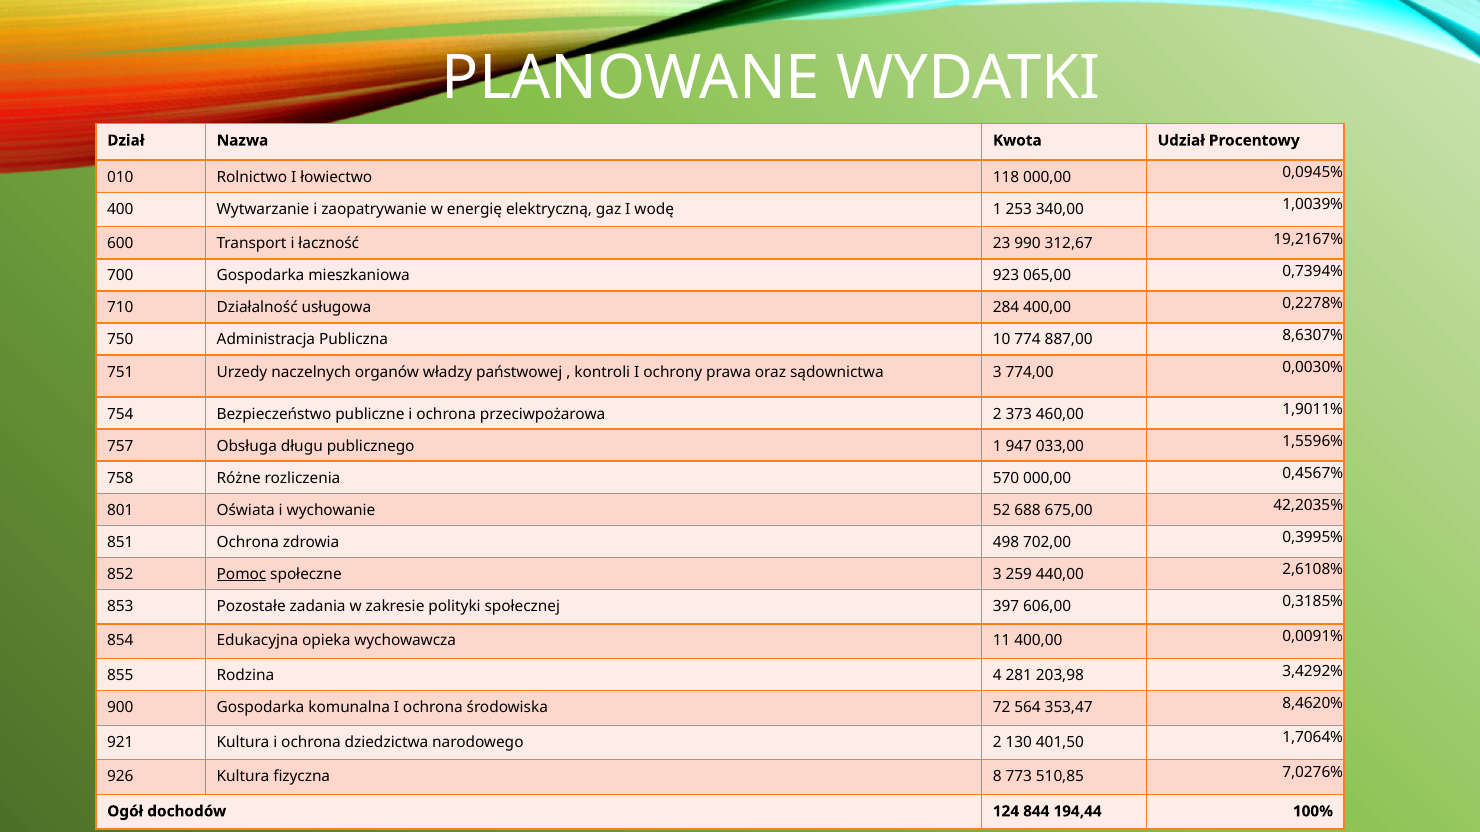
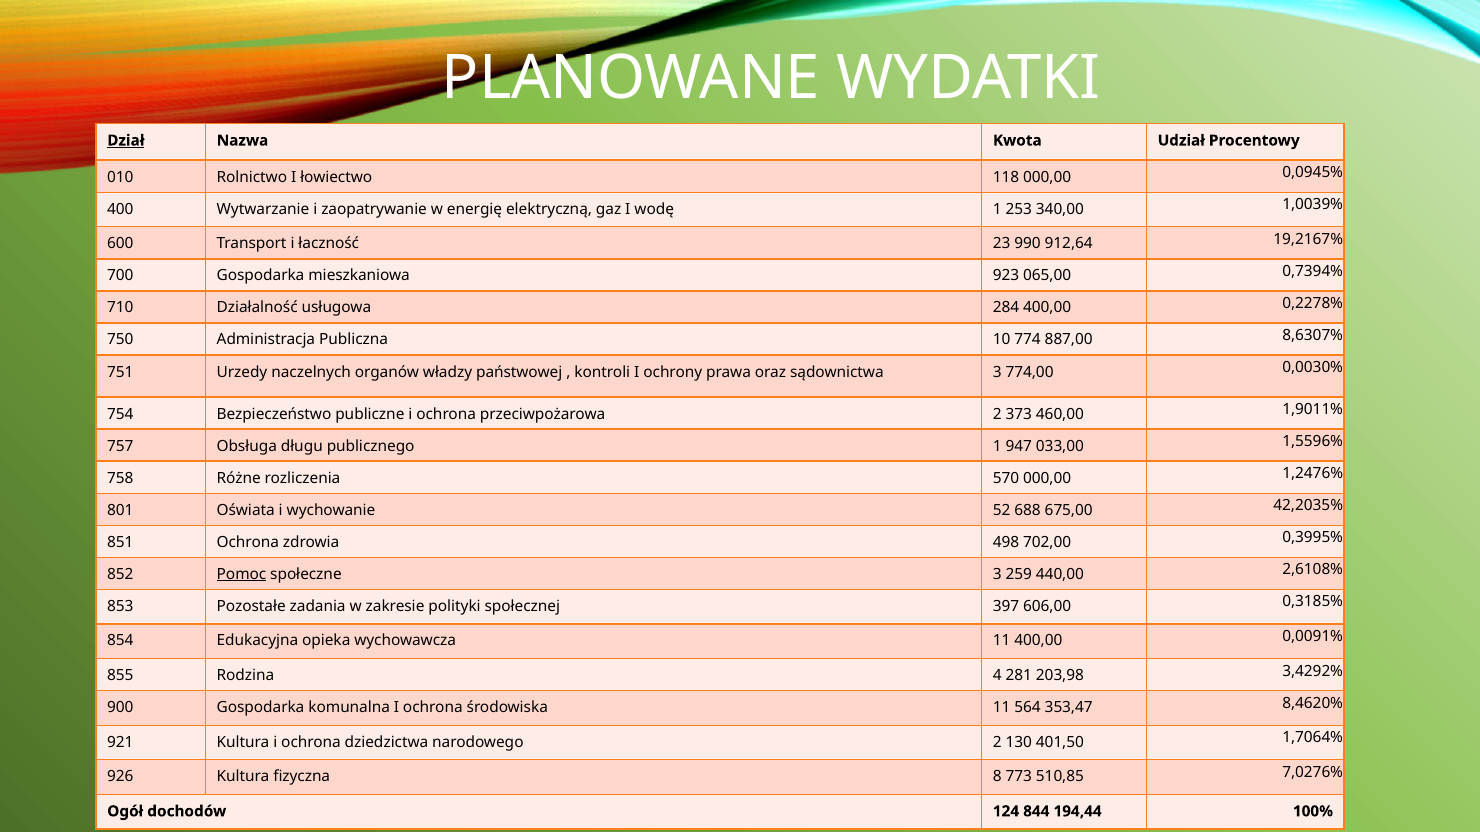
Dział underline: none -> present
312,67: 312,67 -> 912,64
0,4567%: 0,4567% -> 1,2476%
środowiska 72: 72 -> 11
